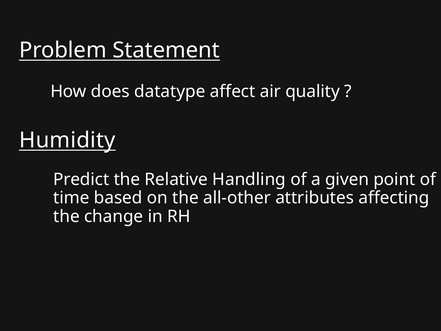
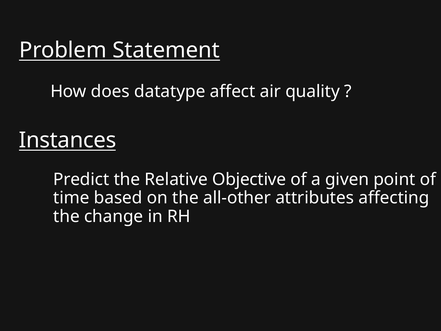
Humidity: Humidity -> Instances
Handling: Handling -> Objective
